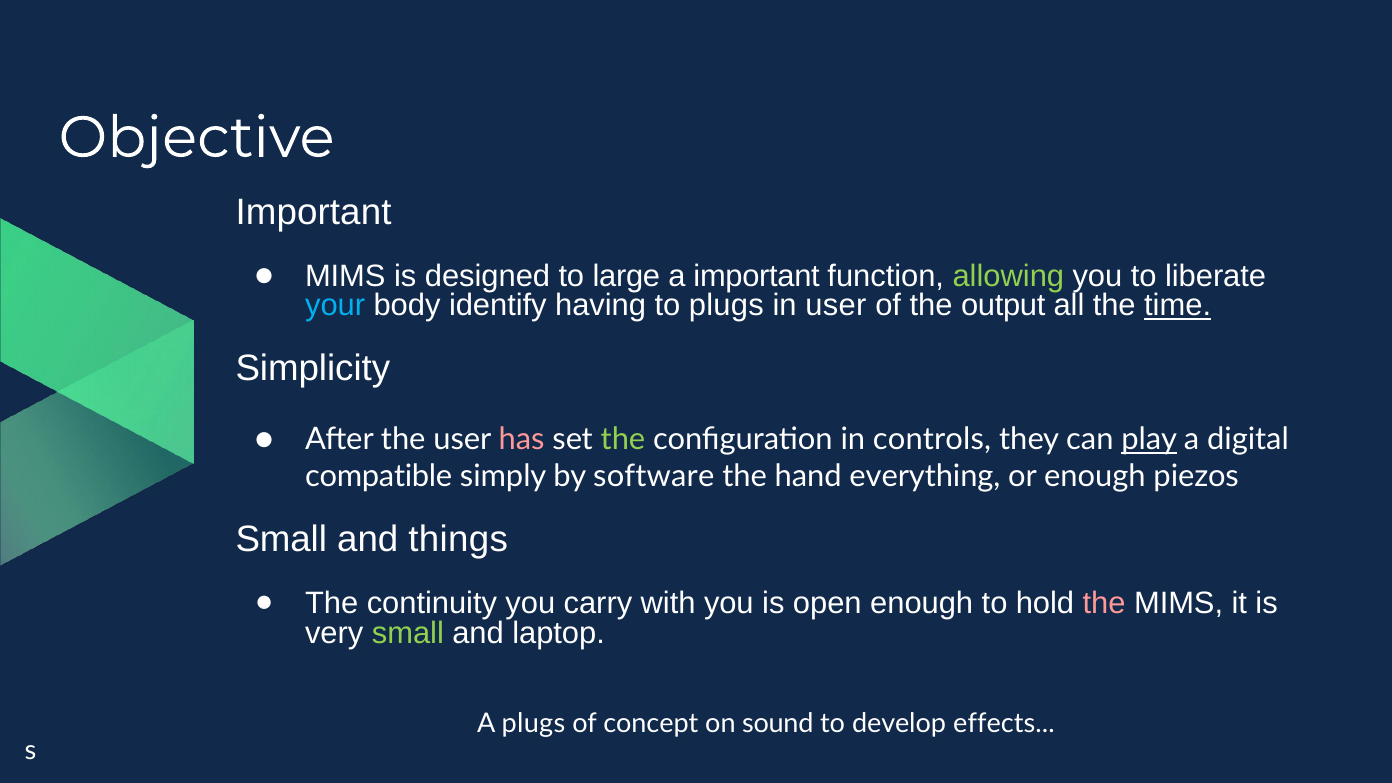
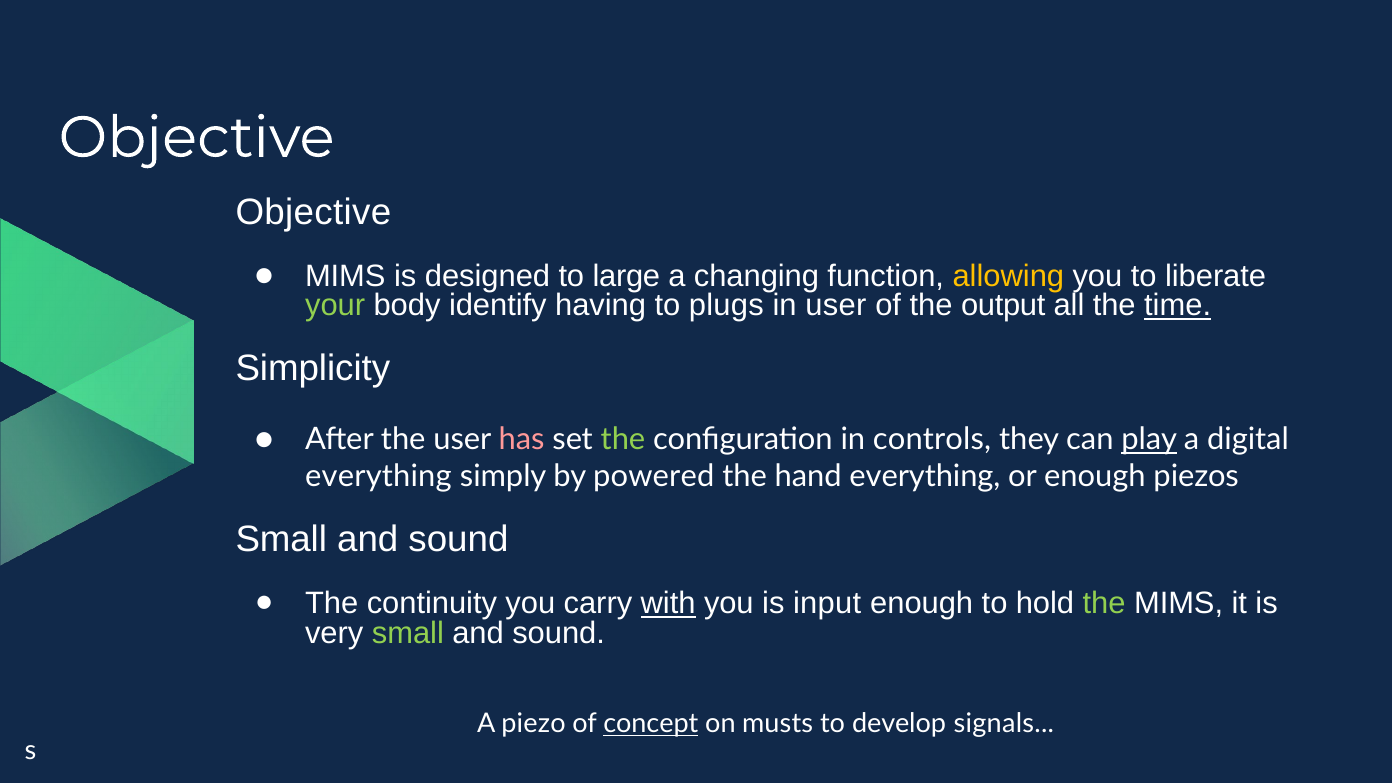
Important at (314, 212): Important -> Objective
a important: important -> changing
allowing colour: light green -> yellow
your colour: light blue -> light green
compatible at (379, 476): compatible -> everything
software: software -> powered
things at (458, 540): things -> sound
with underline: none -> present
open: open -> input
the at (1104, 603) colour: pink -> light green
laptop at (559, 633): laptop -> sound
A plugs: plugs -> piezo
concept underline: none -> present
sound: sound -> musts
effects: effects -> signals
